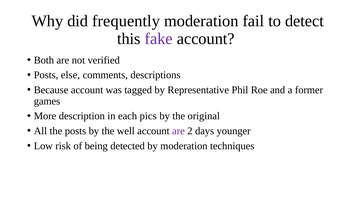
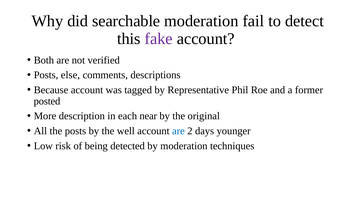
frequently: frequently -> searchable
games: games -> posted
pics: pics -> near
are at (178, 131) colour: purple -> blue
